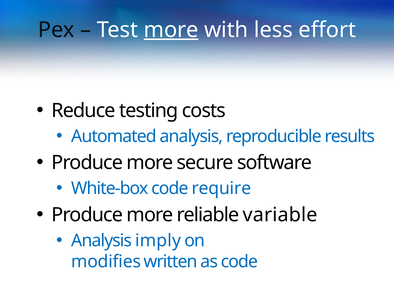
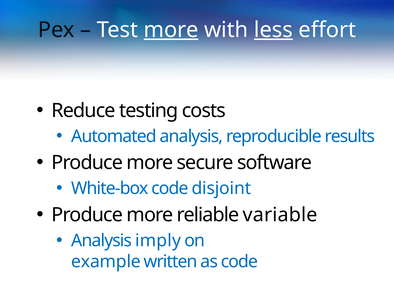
less underline: none -> present
require: require -> disjoint
modifies: modifies -> example
